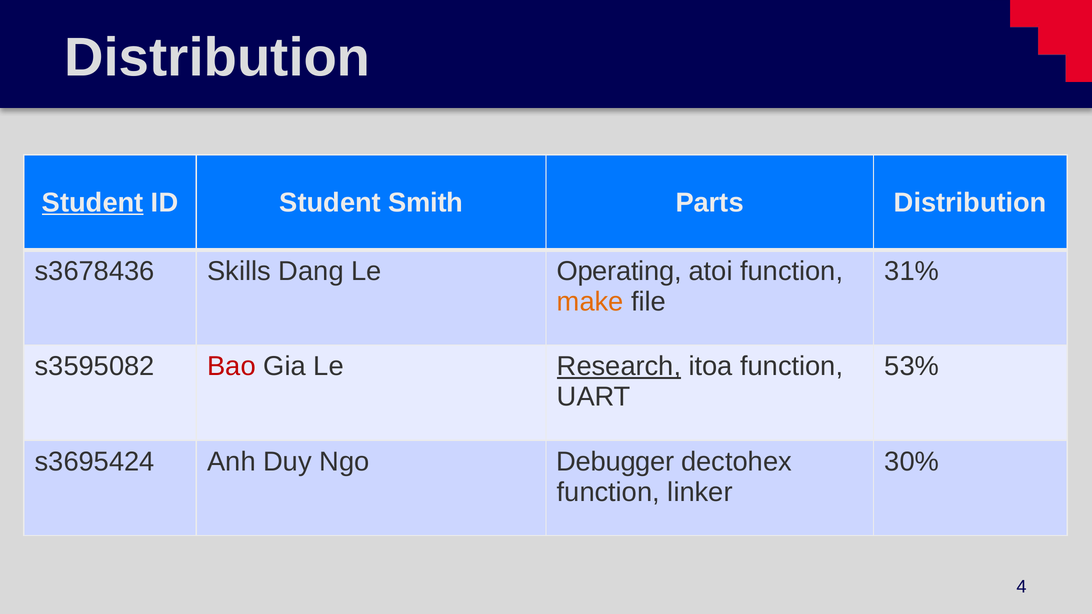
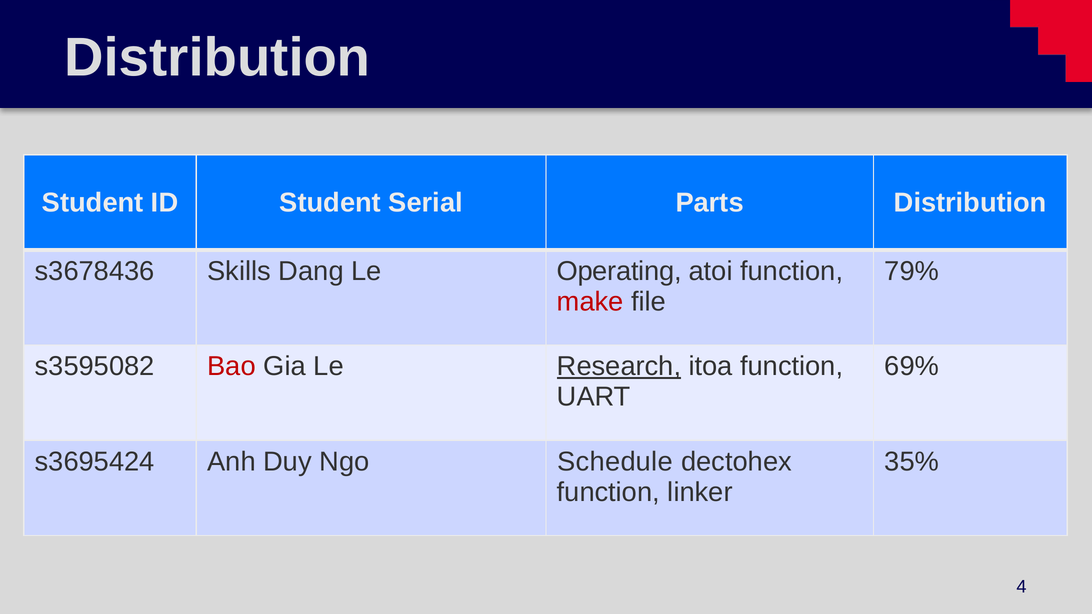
Student at (93, 203) underline: present -> none
Smith: Smith -> Serial
31%: 31% -> 79%
make colour: orange -> red
53%: 53% -> 69%
Debugger: Debugger -> Schedule
30%: 30% -> 35%
